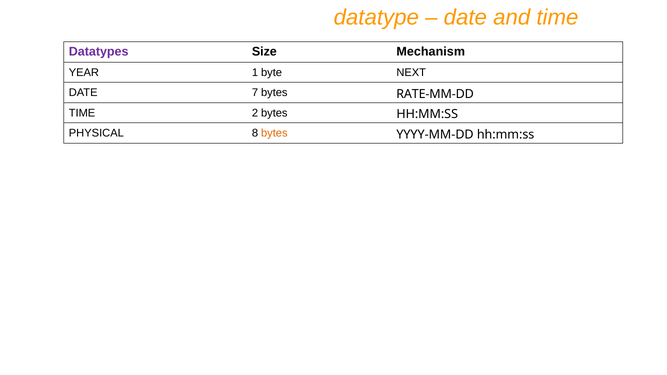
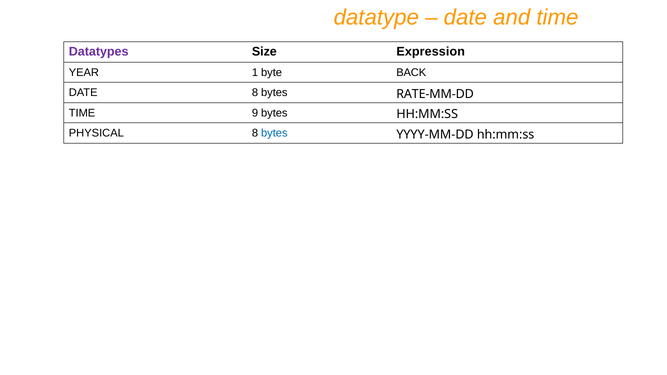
Mechanism: Mechanism -> Expression
NEXT: NEXT -> BACK
DATE 7: 7 -> 8
2: 2 -> 9
bytes at (274, 133) colour: orange -> blue
